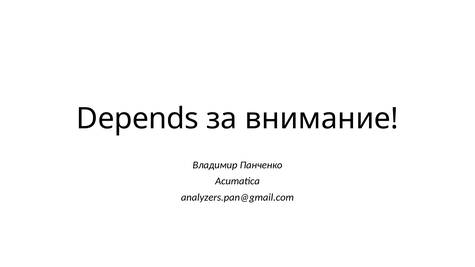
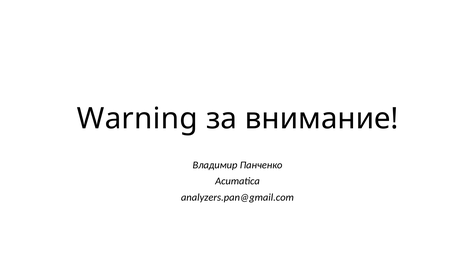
Depends: Depends -> Warning
